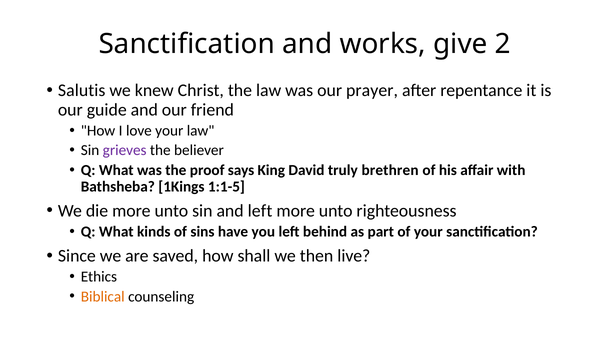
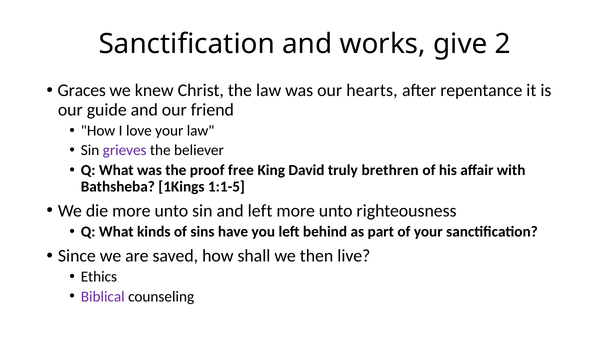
Salutis: Salutis -> Graces
prayer: prayer -> hearts
says: says -> free
Biblical colour: orange -> purple
